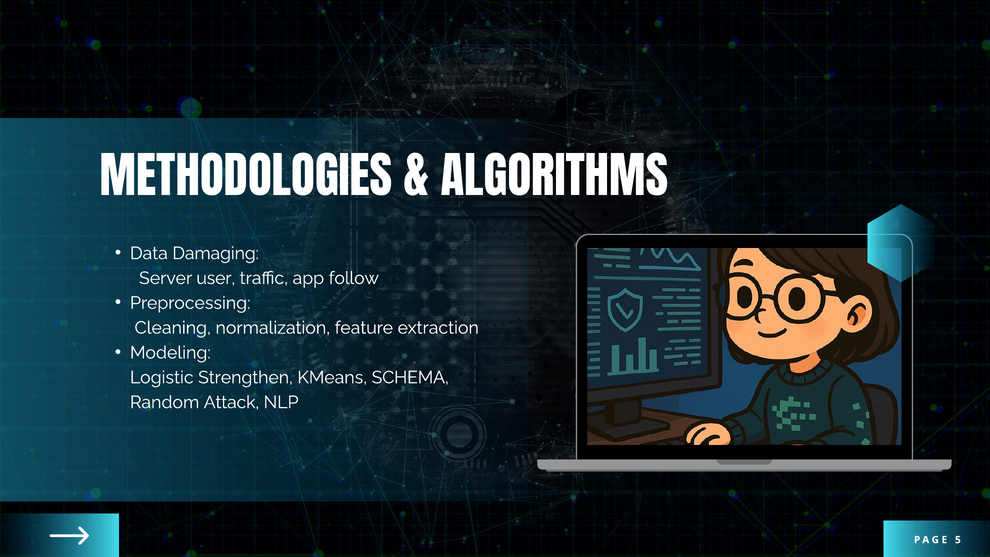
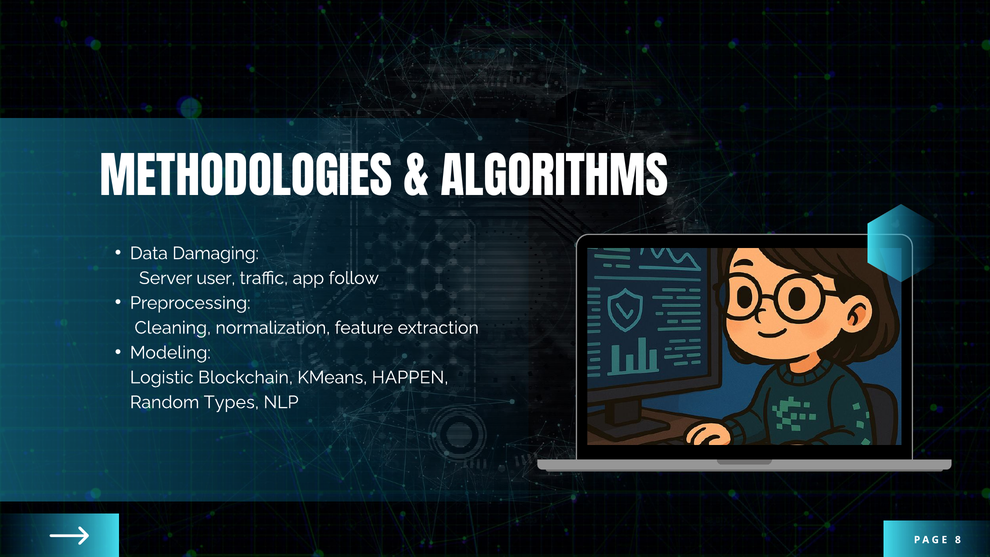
Strengthen: Strengthen -> Blockchain
SCHEMA: SCHEMA -> HAPPEN
Attack: Attack -> Types
5: 5 -> 8
